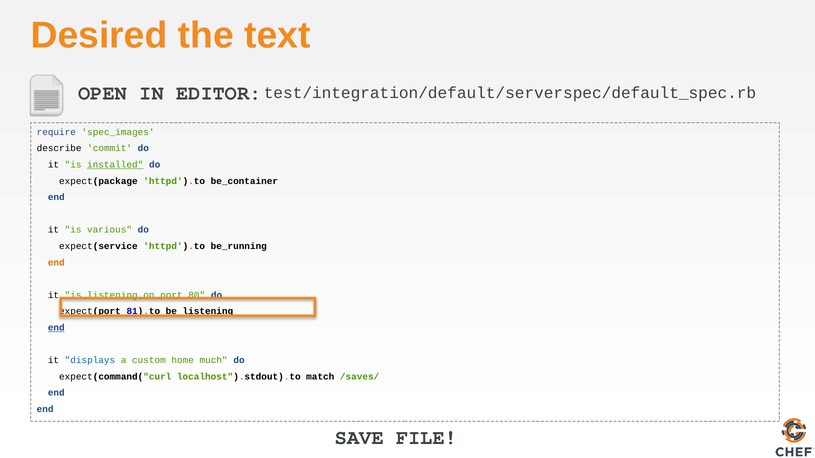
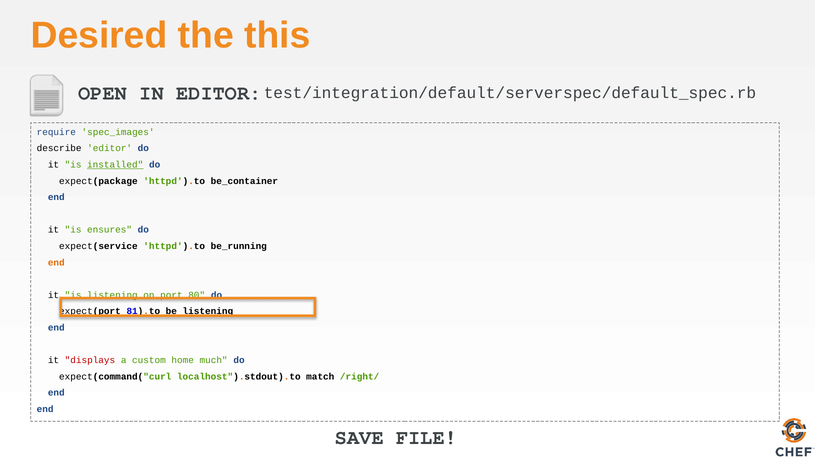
text: text -> this
describe commit: commit -> editor
various: various -> ensures
end at (56, 328) underline: present -> none
displays colour: blue -> red
/saves/: /saves/ -> /right/
